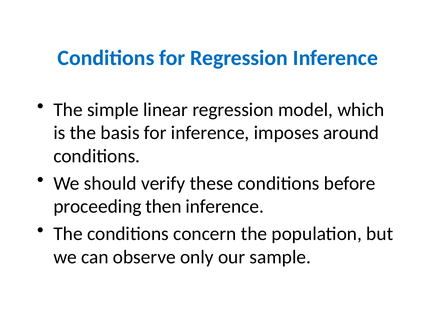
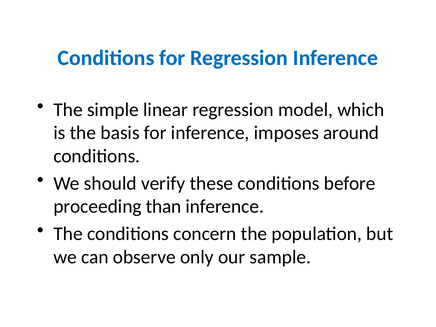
then: then -> than
